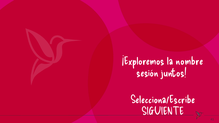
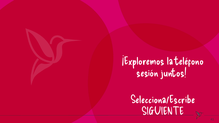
nombre: nombre -> teléfono
